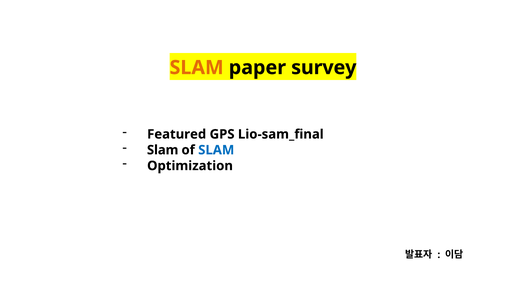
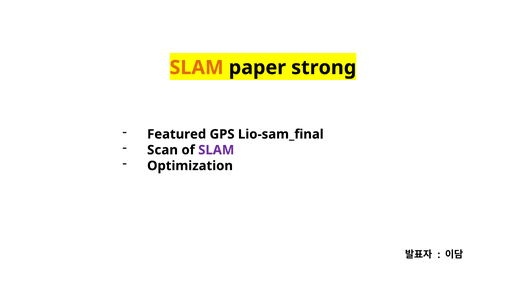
survey: survey -> strong
Slam at (163, 150): Slam -> Scan
SLAM at (216, 150) colour: blue -> purple
